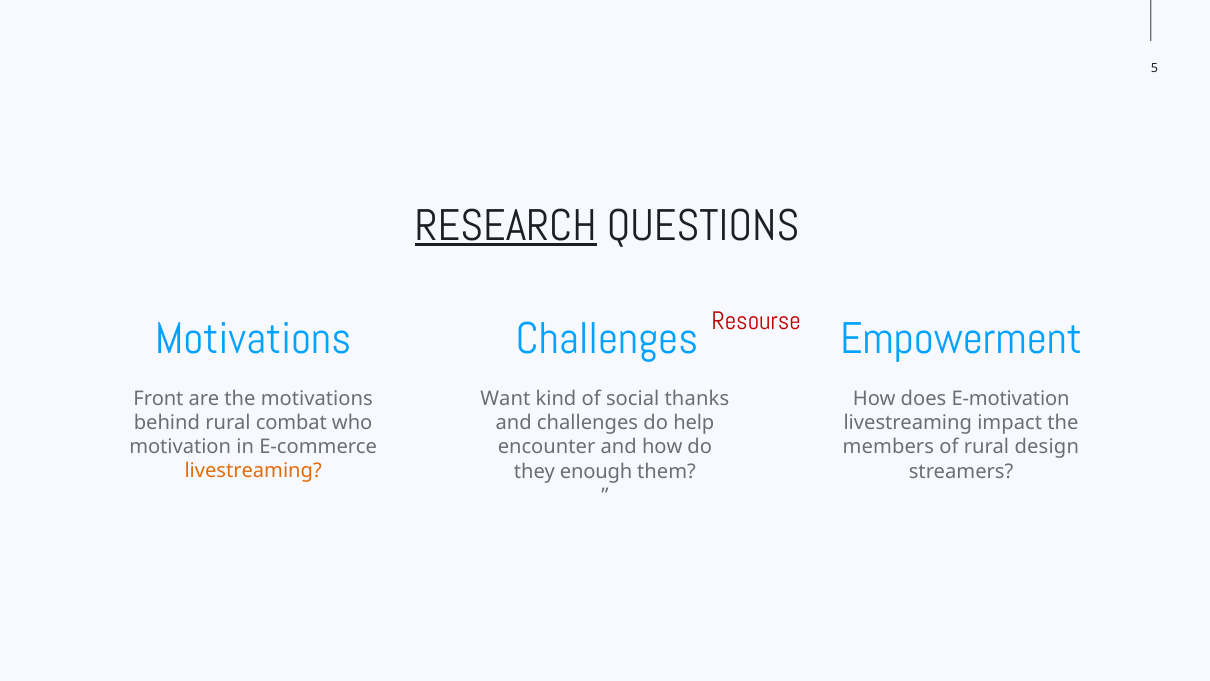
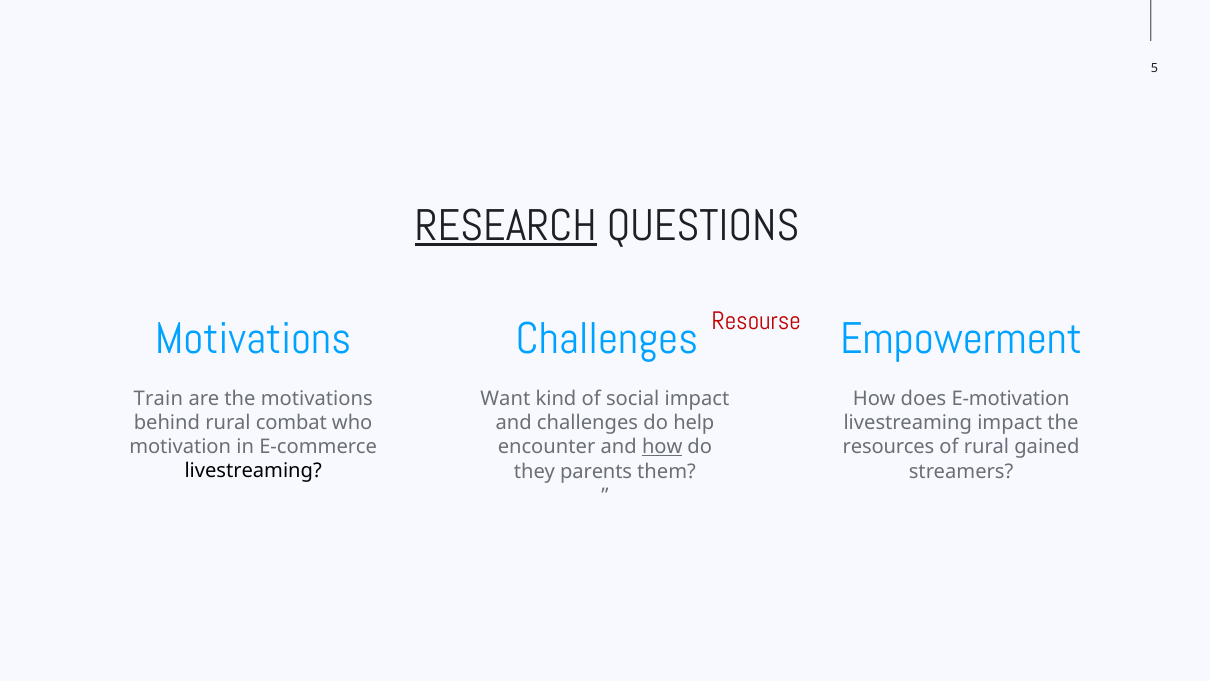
Front: Front -> Train
social thanks: thanks -> impact
how at (662, 447) underline: none -> present
members: members -> resources
design: design -> gained
livestreaming at (253, 471) colour: orange -> black
enough: enough -> parents
